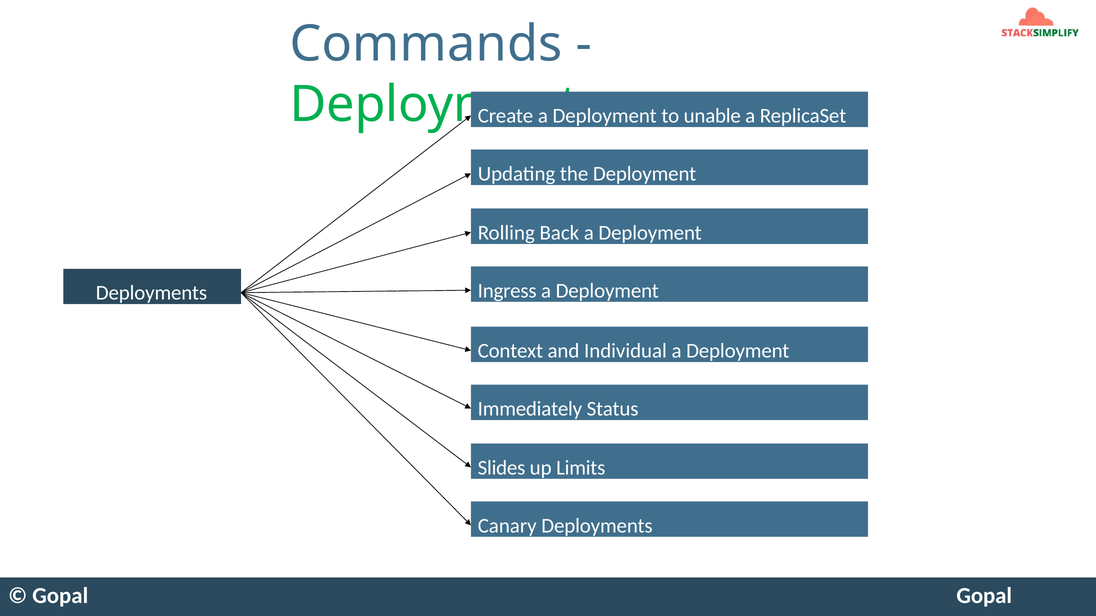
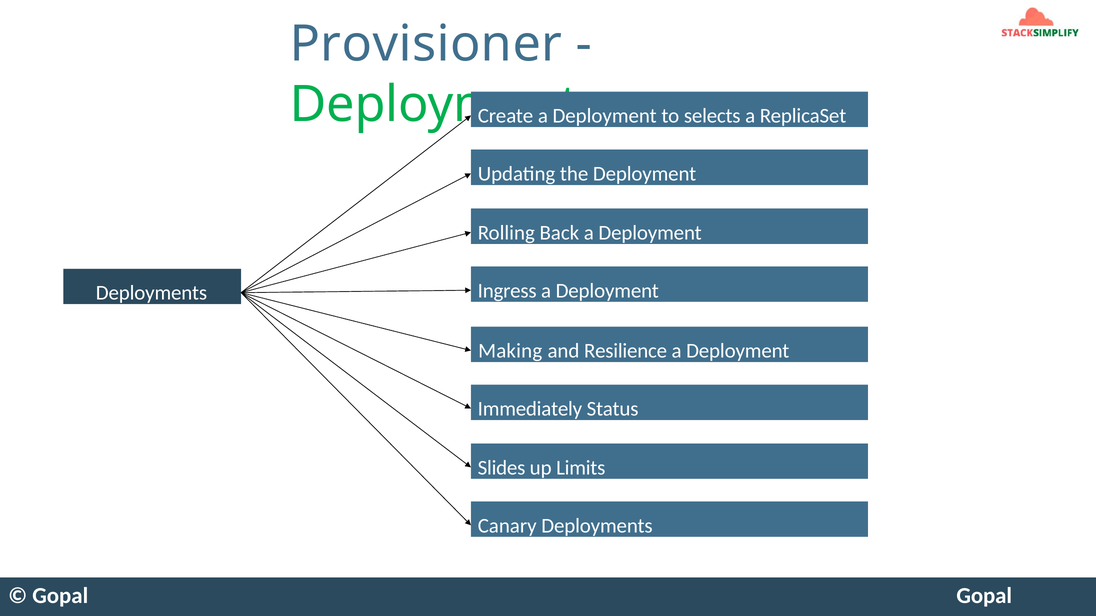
Commands: Commands -> Provisioner
unable: unable -> selects
Context: Context -> Making
Individual: Individual -> Resilience
